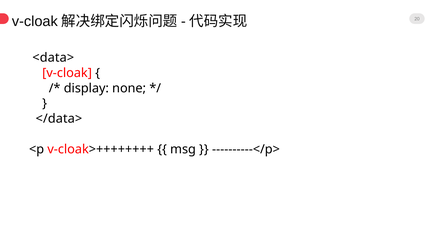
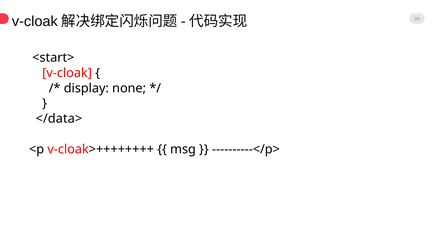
<data>: <data> -> <start>
